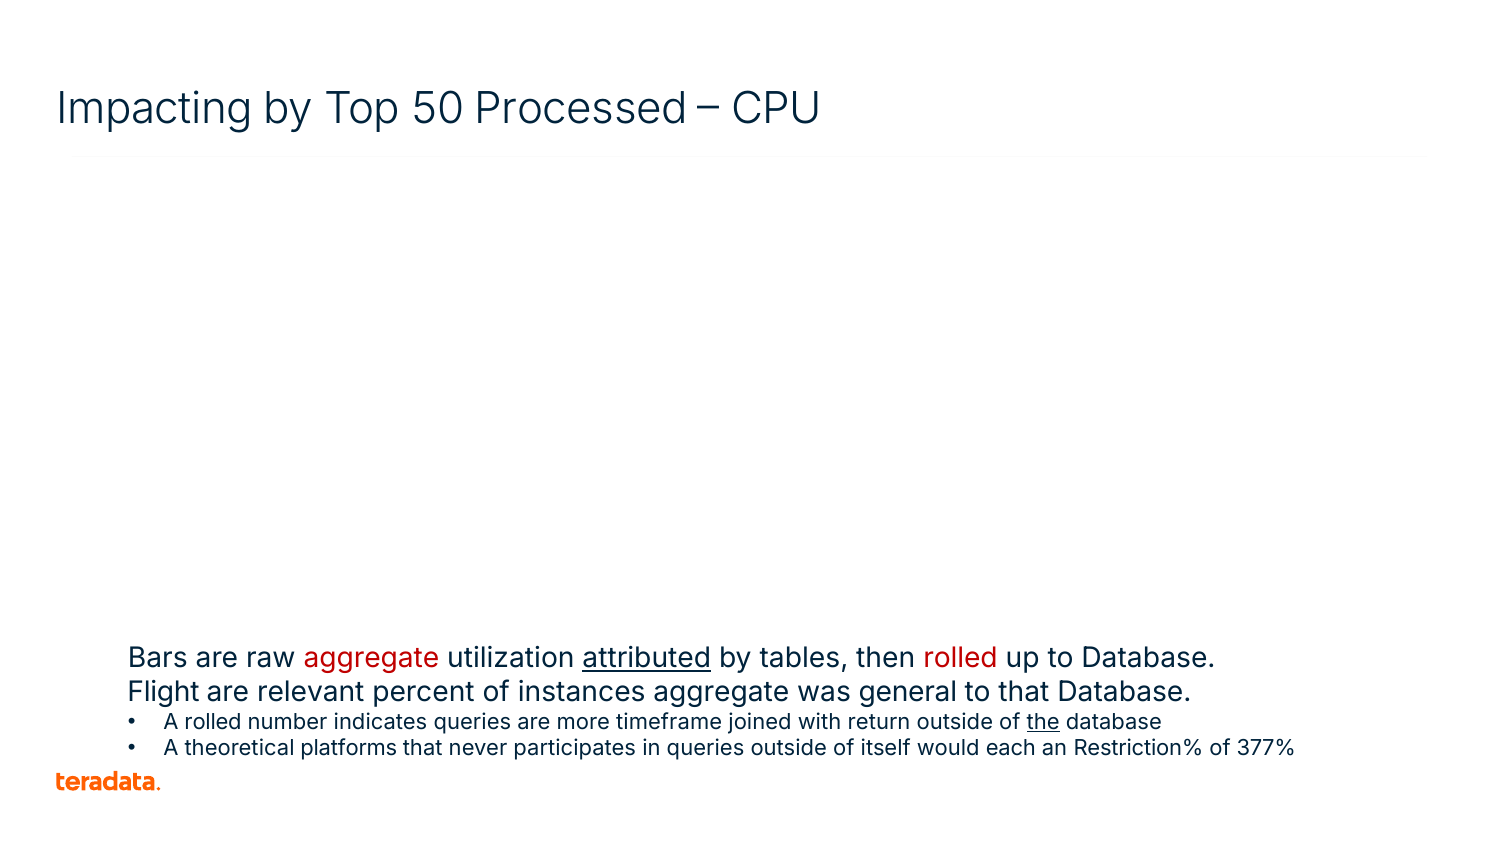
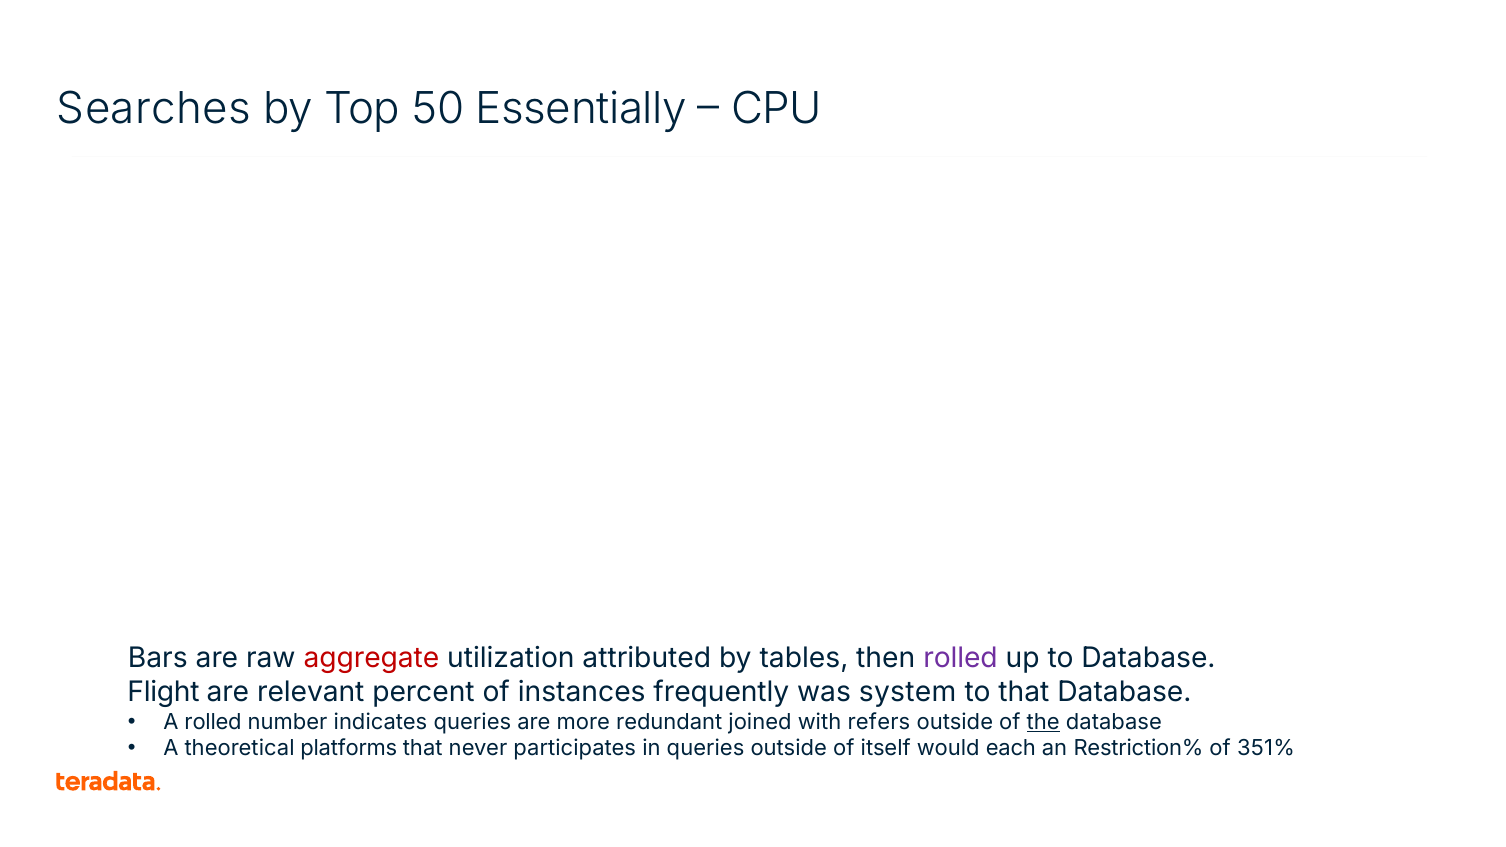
Impacting: Impacting -> Searches
Processed: Processed -> Essentially
attributed underline: present -> none
rolled at (961, 659) colour: red -> purple
instances aggregate: aggregate -> frequently
general: general -> system
timeframe: timeframe -> redundant
return: return -> refers
377%: 377% -> 351%
